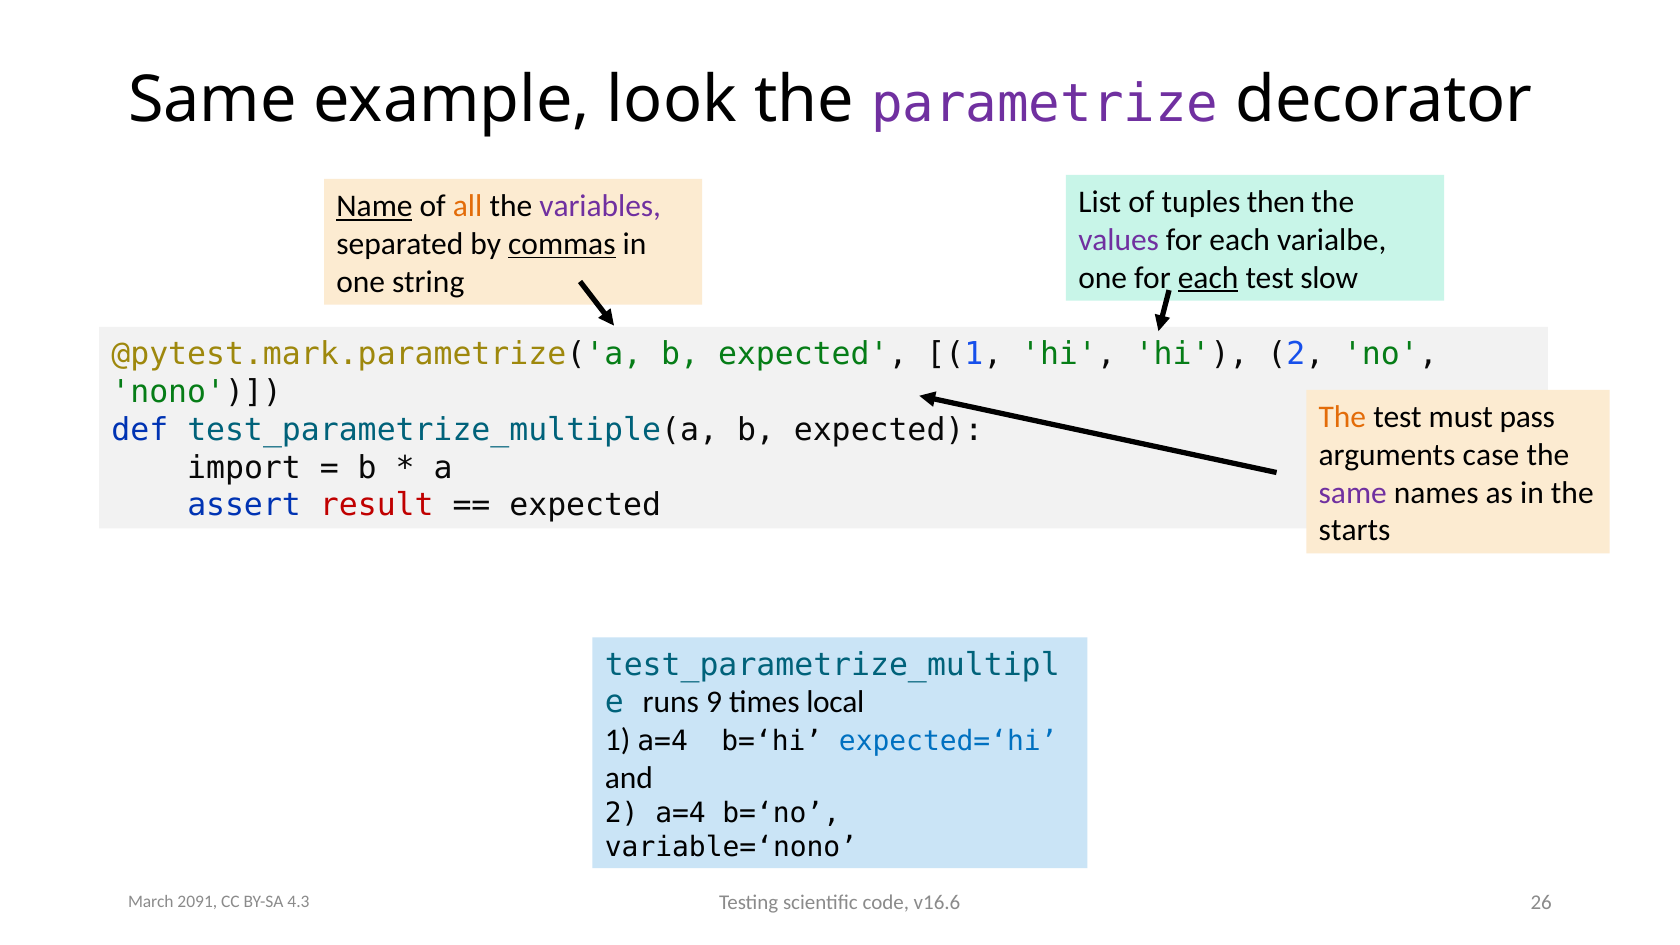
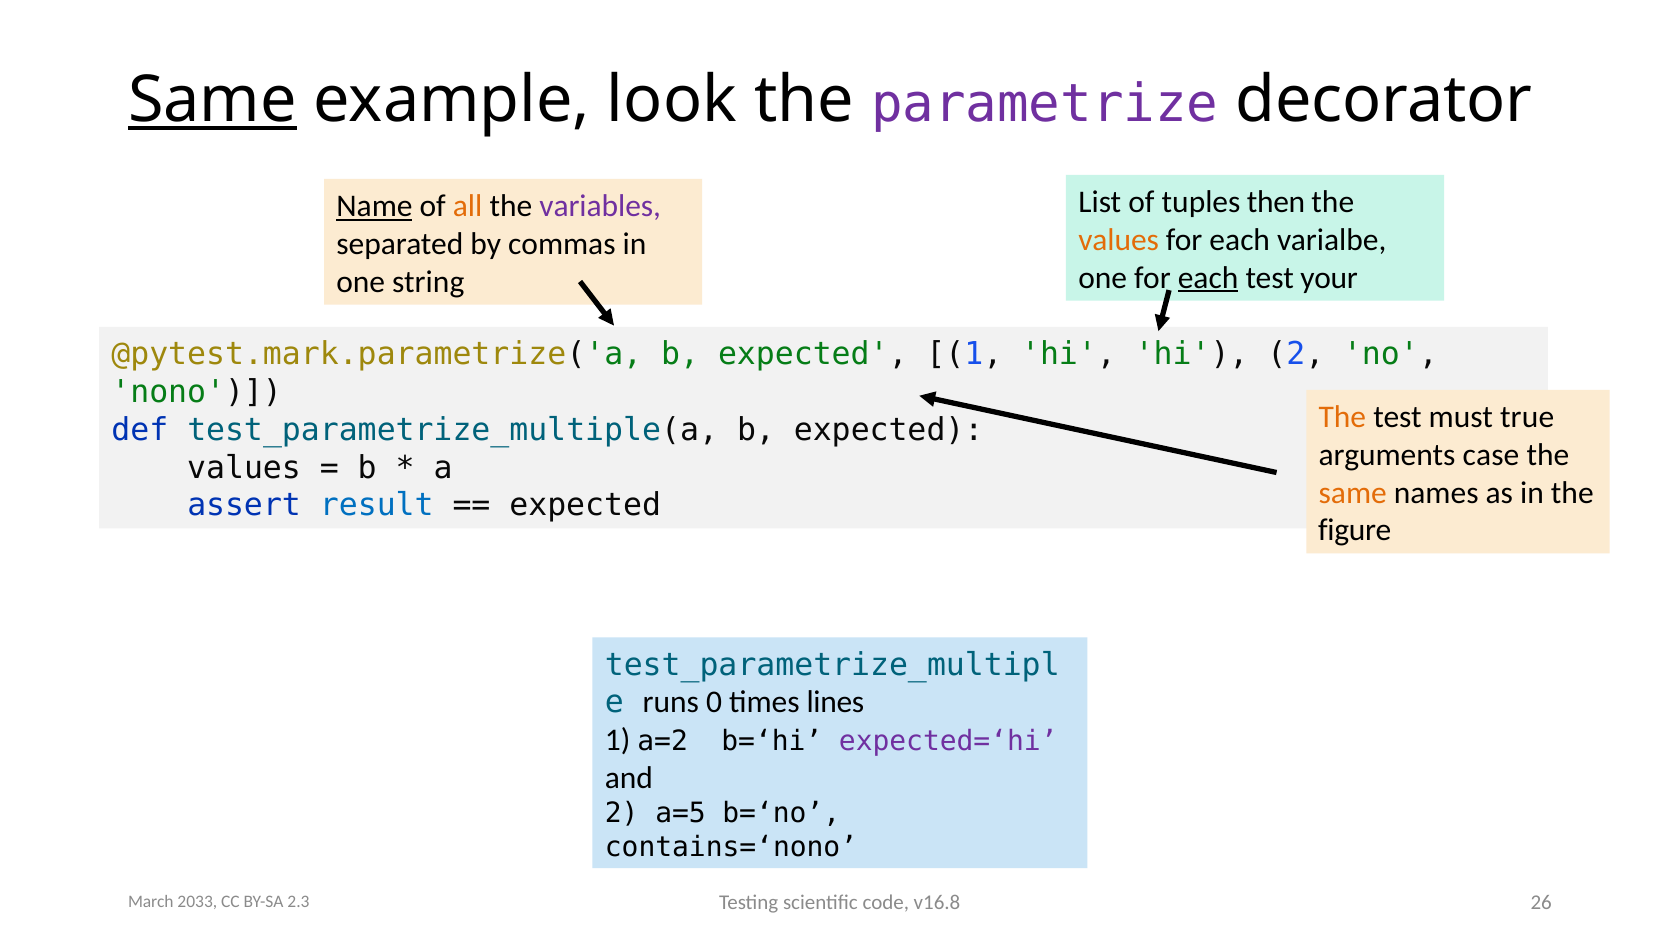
Same at (212, 100) underline: none -> present
values at (1119, 240) colour: purple -> orange
commas underline: present -> none
slow: slow -> your
pass: pass -> true
import at (244, 468): import -> values
same at (1353, 493) colour: purple -> orange
result colour: red -> blue
starts: starts -> figure
9: 9 -> 0
local: local -> lines
1 a=4: a=4 -> a=2
expected=‘hi colour: blue -> purple
2 a=4: a=4 -> a=5
variable=‘nono: variable=‘nono -> contains=‘nono
v16.6: v16.6 -> v16.8
2091: 2091 -> 2033
4.3: 4.3 -> 2.3
